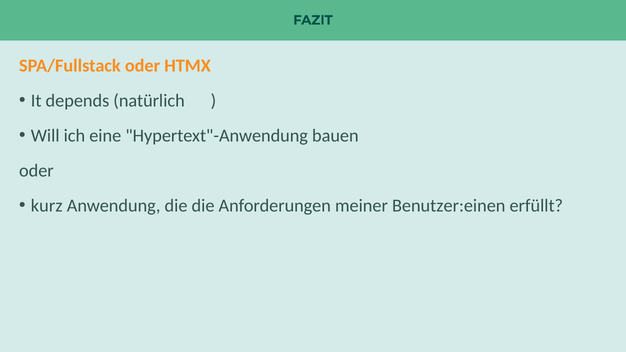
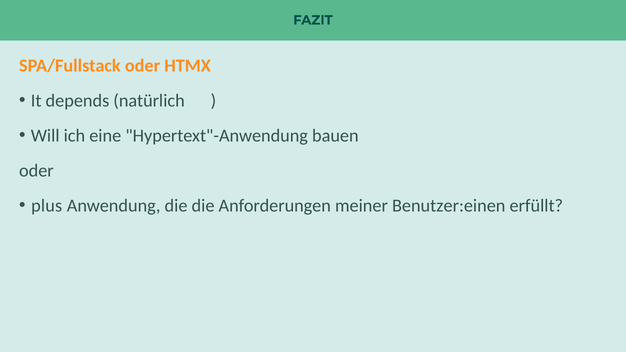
kurz: kurz -> plus
